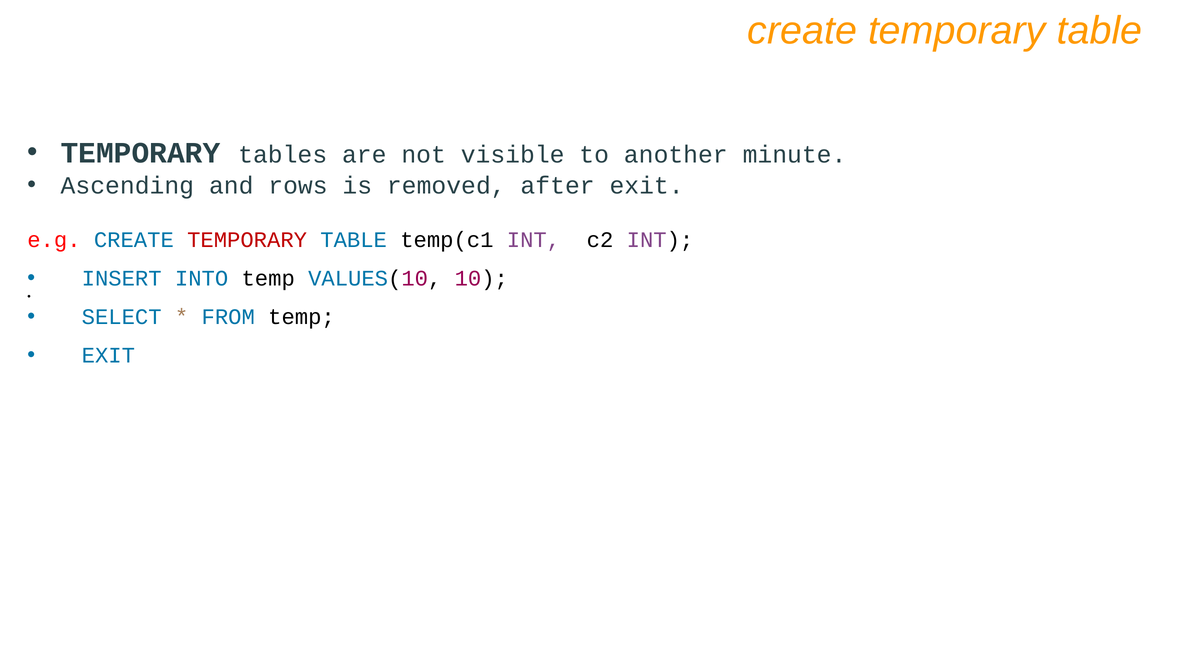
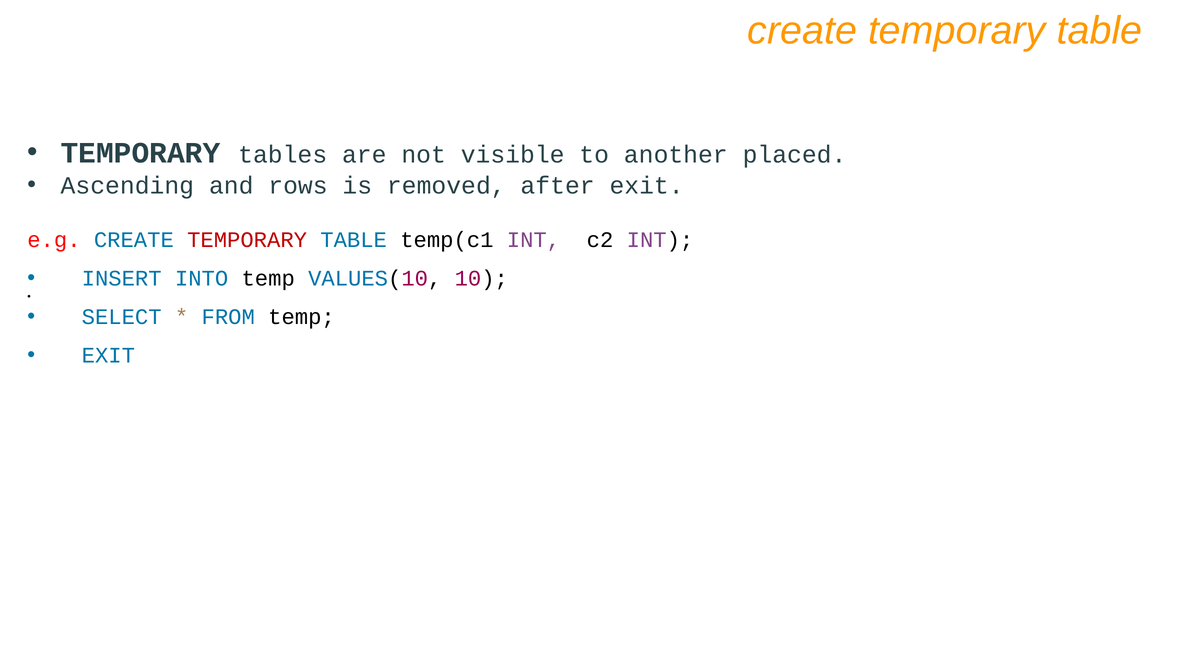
minute: minute -> placed
